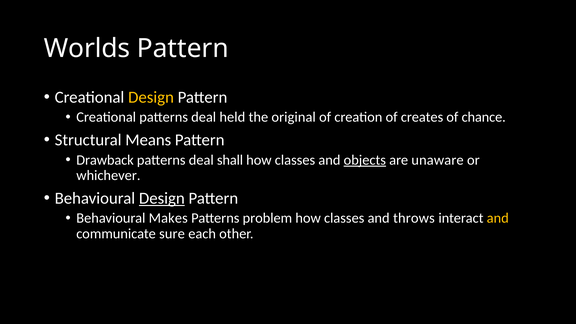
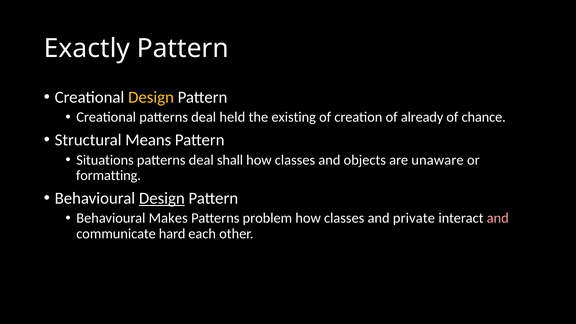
Worlds: Worlds -> Exactly
original: original -> existing
creates: creates -> already
Drawback: Drawback -> Situations
objects underline: present -> none
whichever: whichever -> formatting
throws: throws -> private
and at (498, 218) colour: yellow -> pink
sure: sure -> hard
